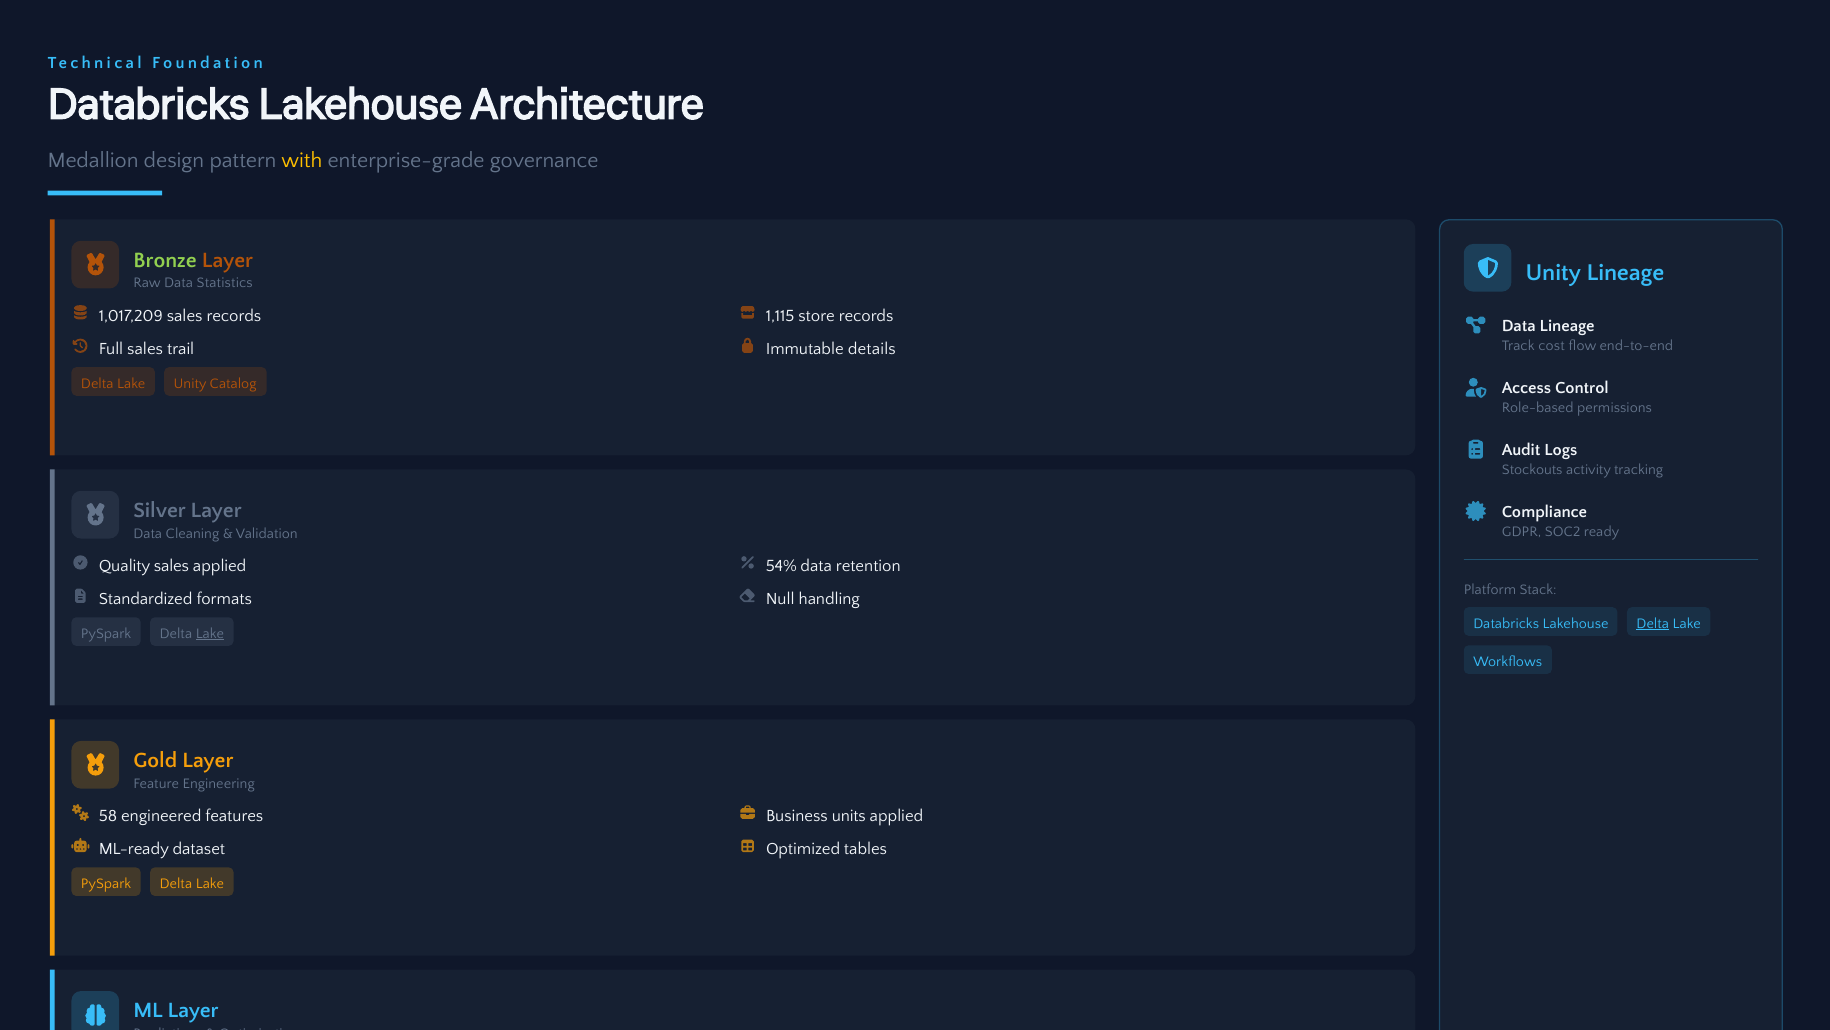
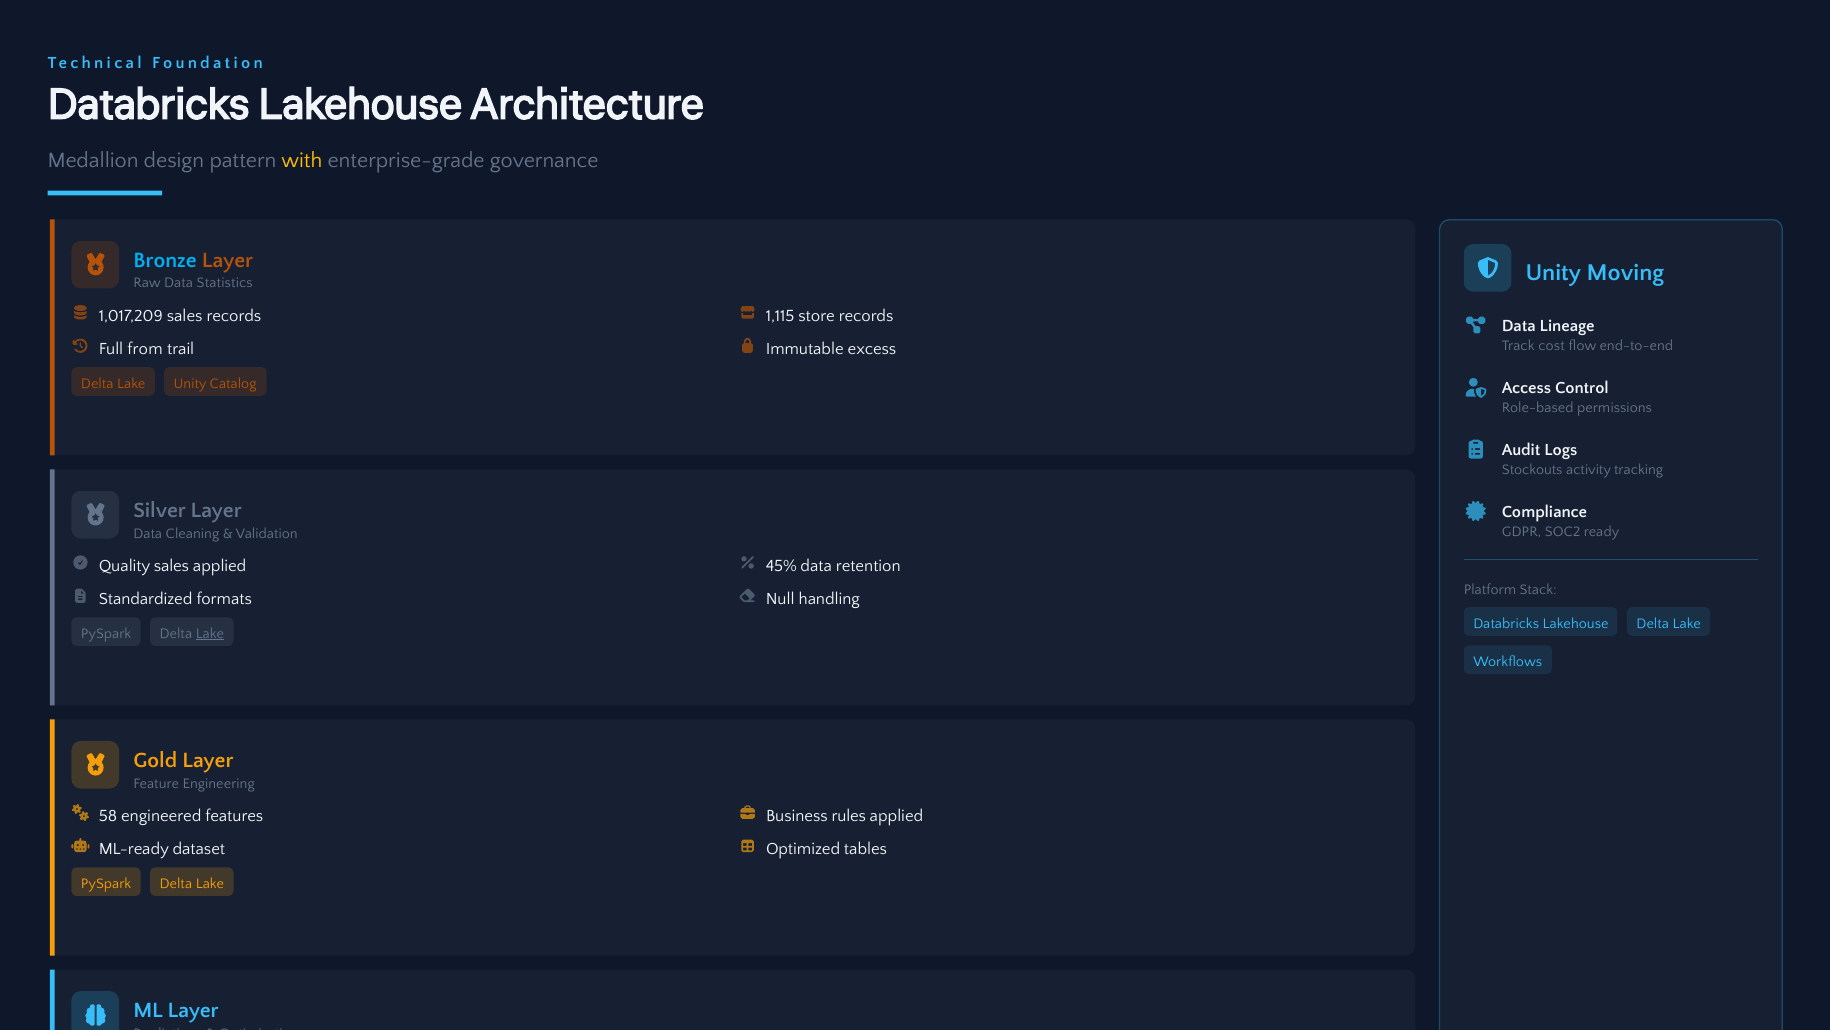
Bronze colour: light green -> light blue
Unity Lineage: Lineage -> Moving
Full sales: sales -> from
details: details -> excess
54%: 54% -> 45%
Delta at (1653, 623) underline: present -> none
units: units -> rules
